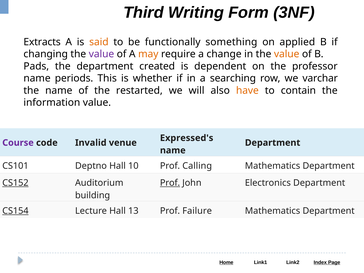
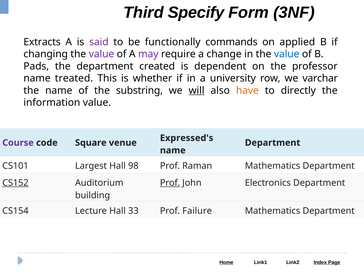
Writing: Writing -> Specify
said colour: orange -> purple
something: something -> commands
may colour: orange -> purple
value at (287, 54) colour: orange -> blue
periods: periods -> treated
searching: searching -> university
restarted: restarted -> substring
will underline: none -> present
contain: contain -> directly
Invalid: Invalid -> Square
Deptno: Deptno -> Largest
10: 10 -> 98
Calling: Calling -> Raman
CS154 underline: present -> none
13: 13 -> 33
